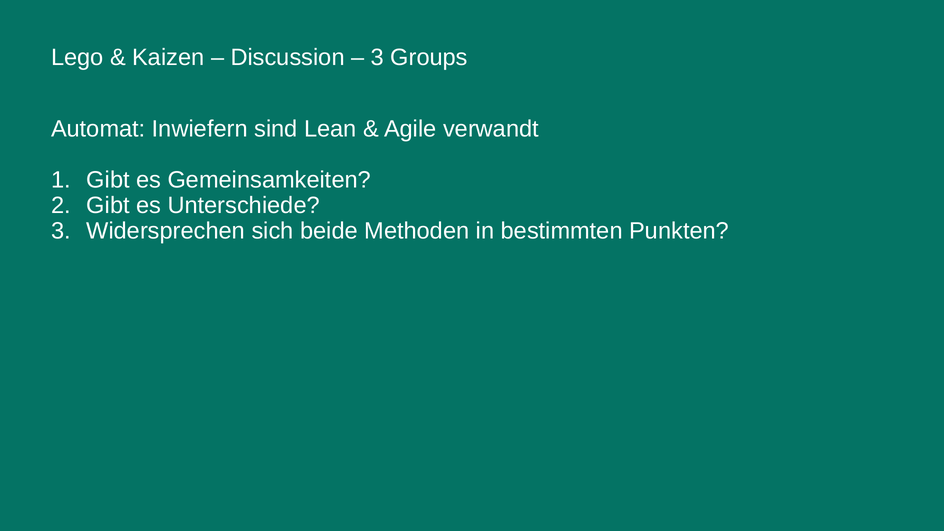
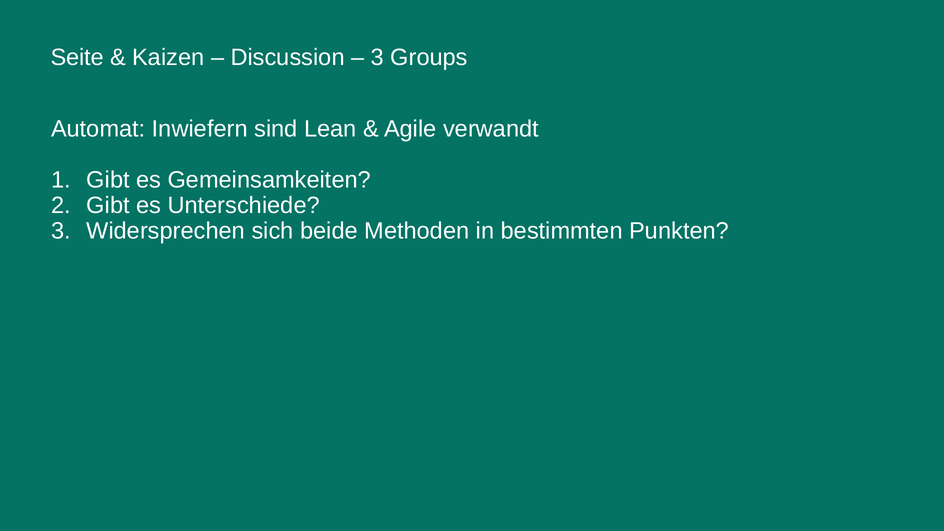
Lego: Lego -> Seite
